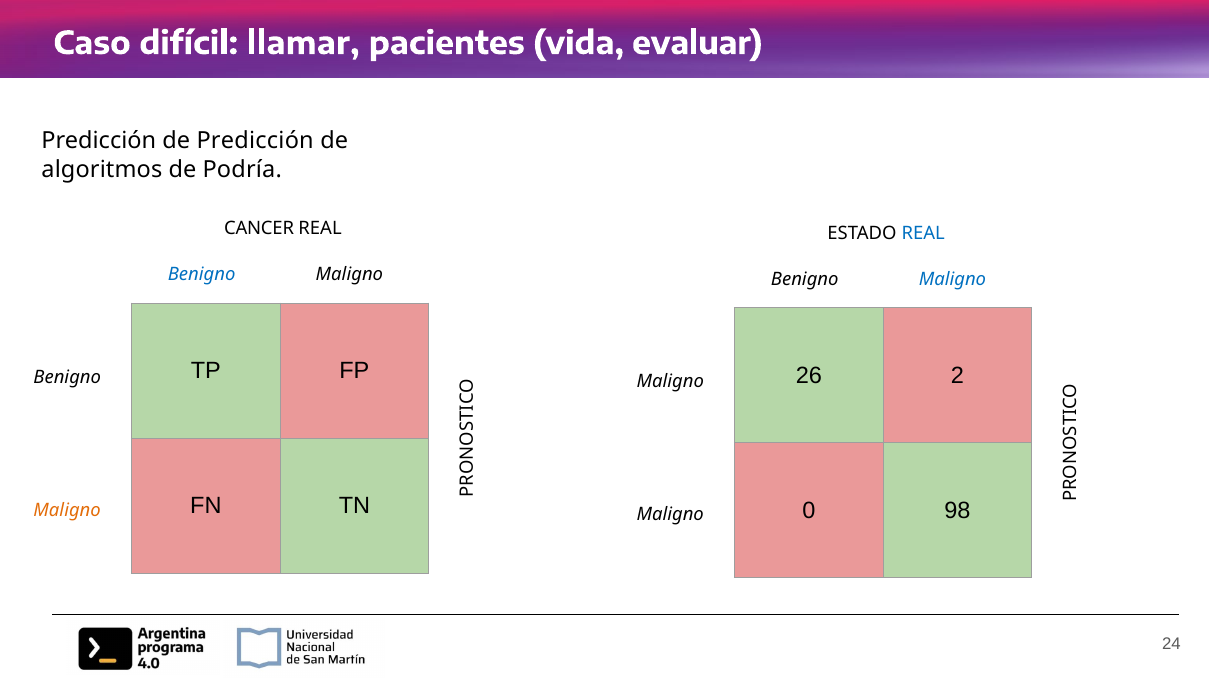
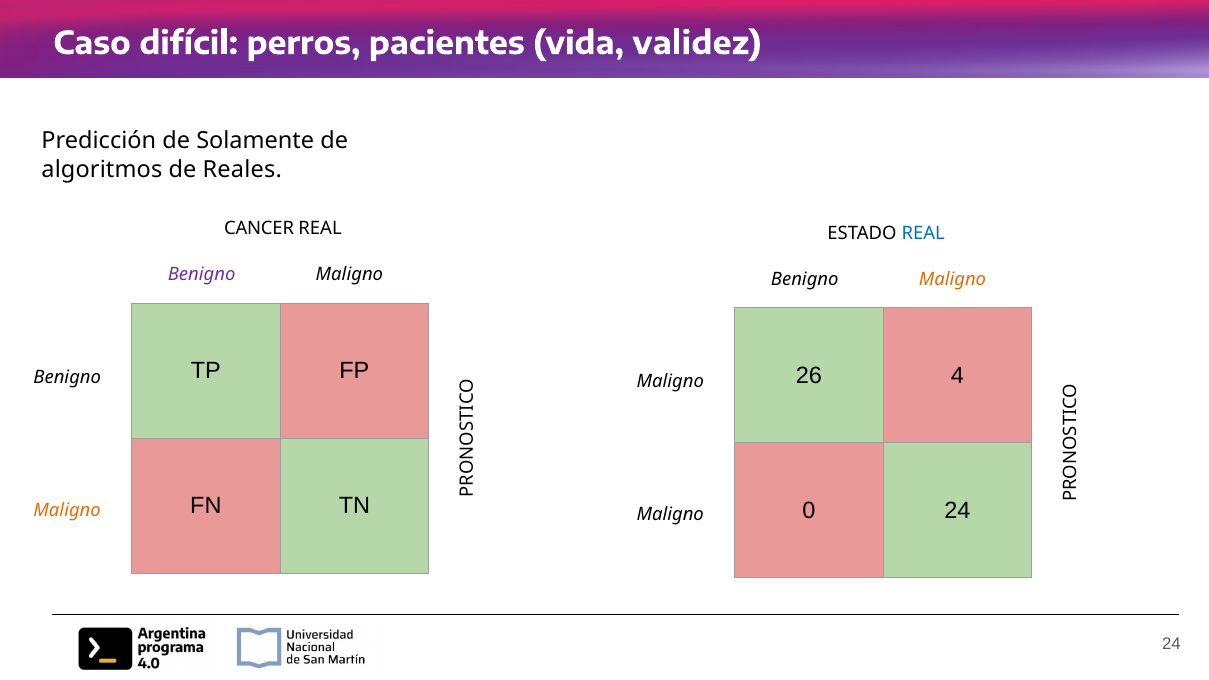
llamar: llamar -> perros
evaluar: evaluar -> validez
de Predicción: Predicción -> Solamente
Podría: Podría -> Reales
Benigno at (202, 275) colour: blue -> purple
Maligno at (952, 279) colour: blue -> orange
2: 2 -> 4
0 98: 98 -> 24
